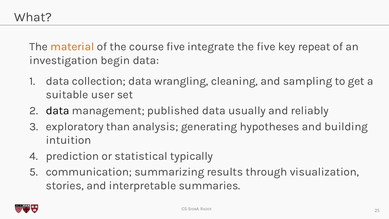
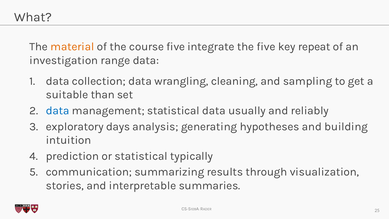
begin: begin -> range
user: user -> than
data at (58, 111) colour: black -> blue
management published: published -> statistical
than: than -> days
